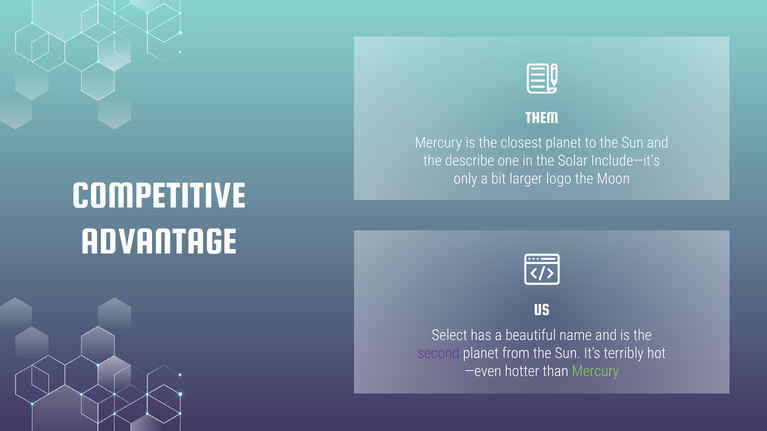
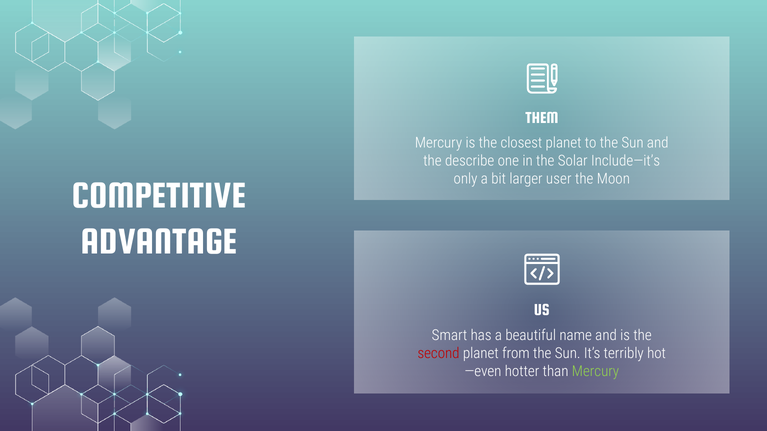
logo: logo -> user
Select: Select -> Smart
second colour: purple -> red
